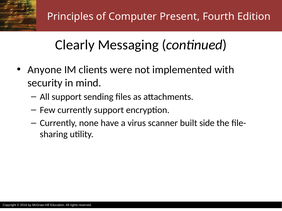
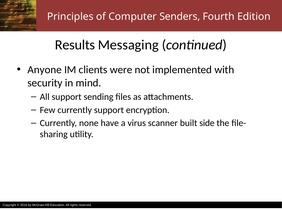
Present: Present -> Senders
Clearly: Clearly -> Results
